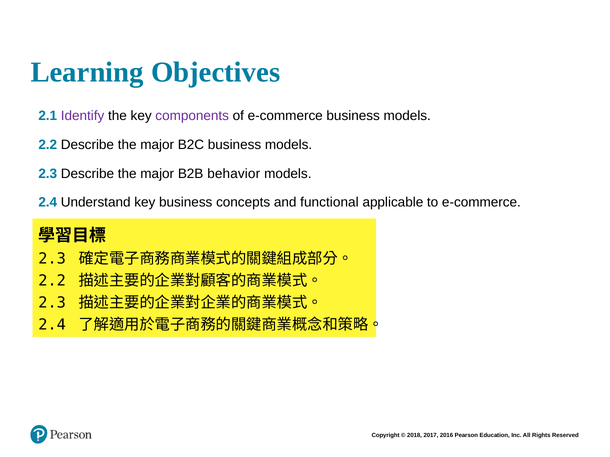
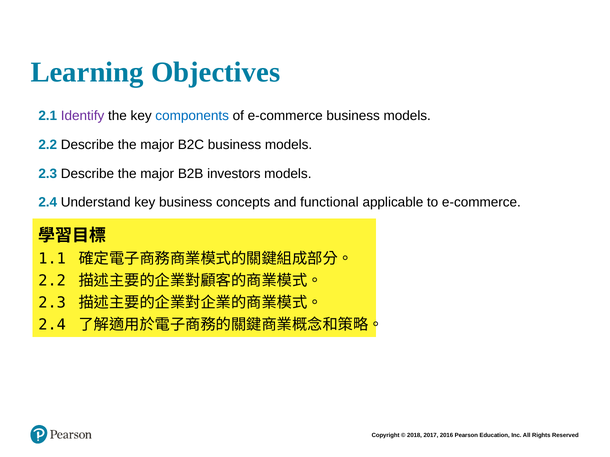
components colour: purple -> blue
behavior: behavior -> investors
2.3 at (52, 259): 2.3 -> 1.1
